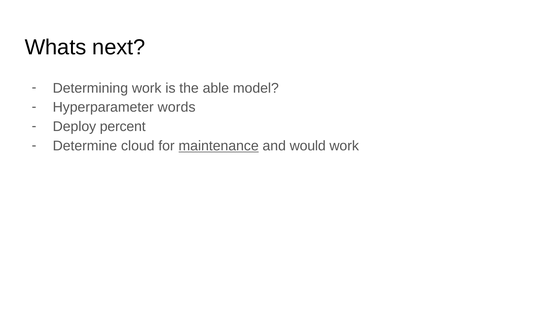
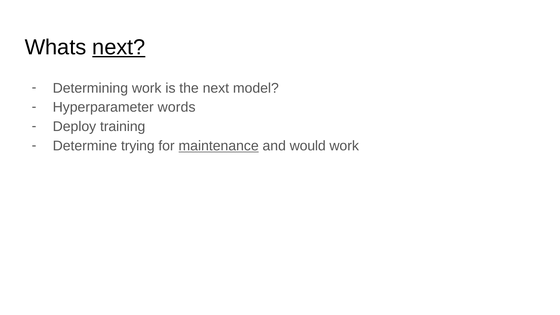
next at (119, 47) underline: none -> present
the able: able -> next
percent: percent -> training
cloud: cloud -> trying
